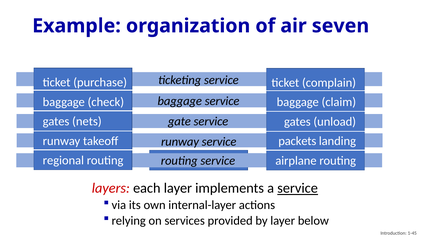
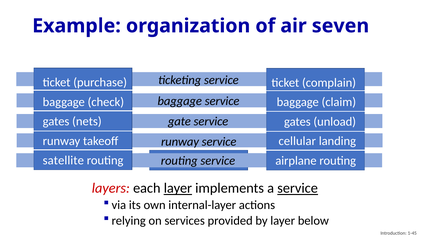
packets: packets -> cellular
regional: regional -> satellite
layer at (178, 188) underline: none -> present
